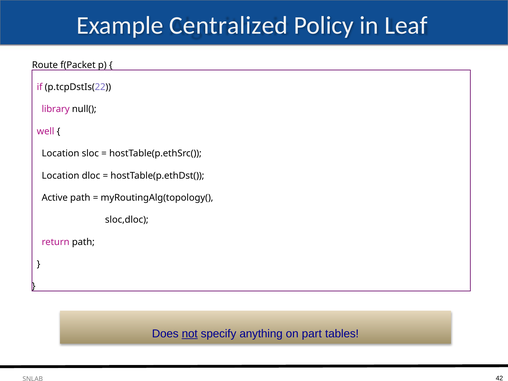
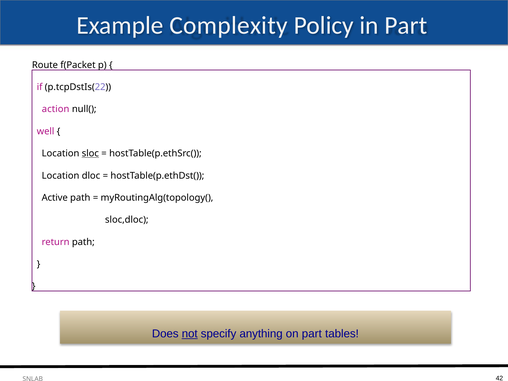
Centralized: Centralized -> Complexity
in Leaf: Leaf -> Part
library: library -> action
sloc underline: none -> present
